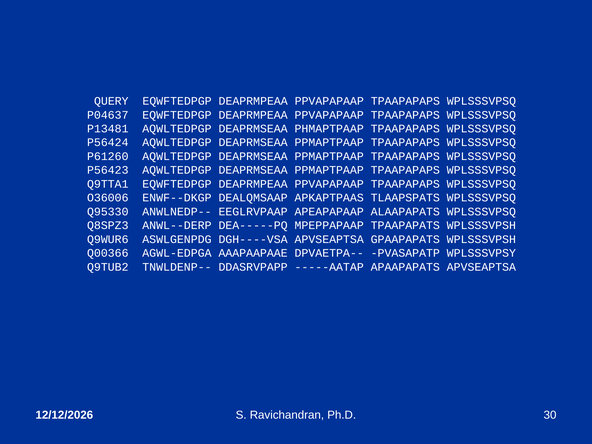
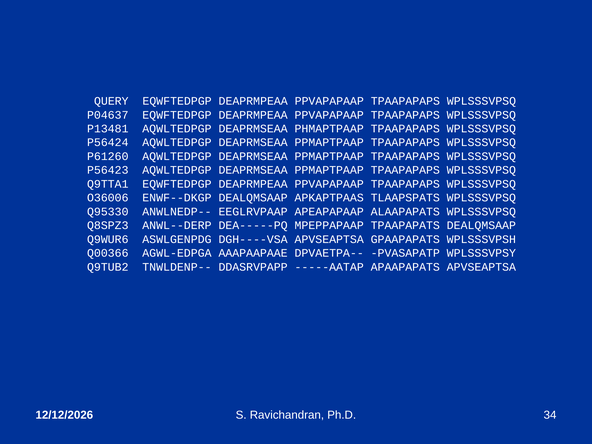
TPAAPAPATS WPLSSSVPSH: WPLSSSVPSH -> DEALQMSAAP
30: 30 -> 34
